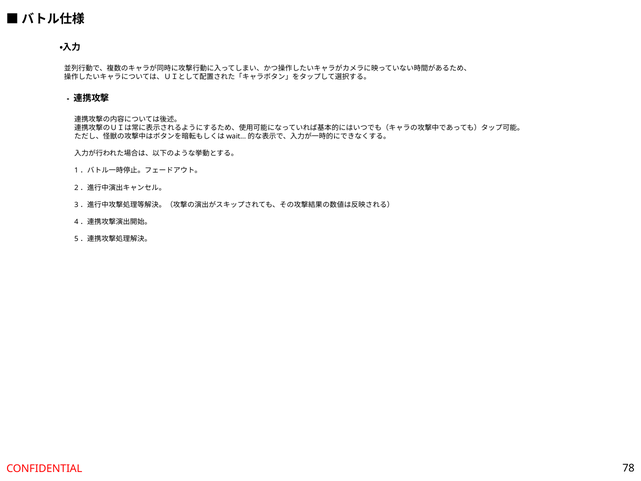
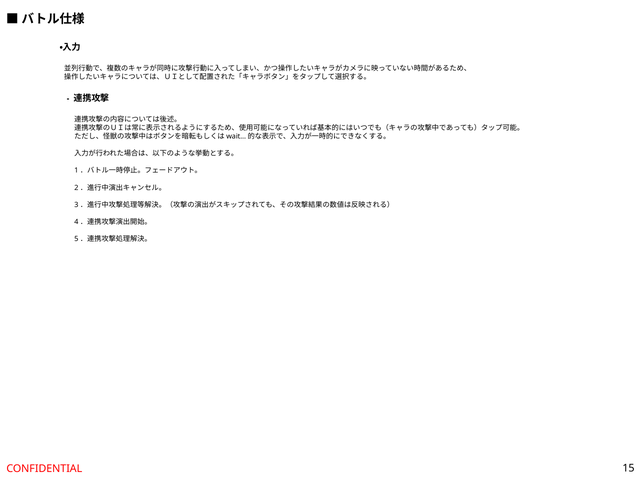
78: 78 -> 15
